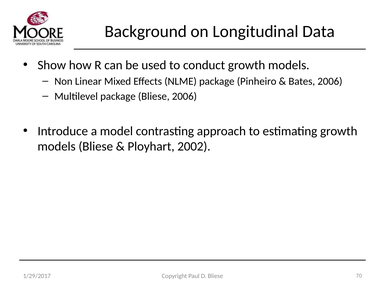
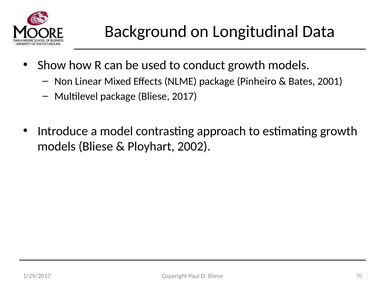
Bates 2006: 2006 -> 2001
Bliese 2006: 2006 -> 2017
